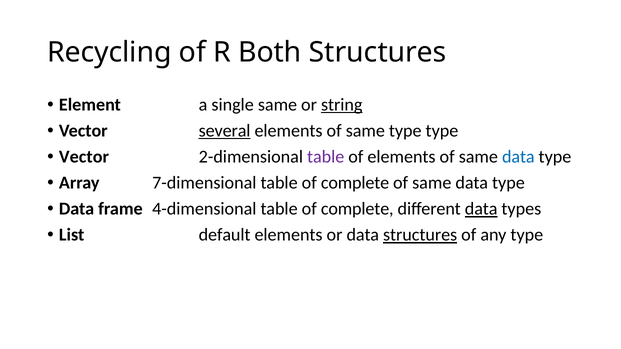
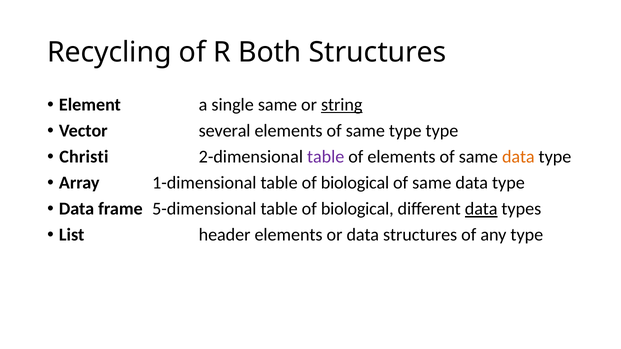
several underline: present -> none
Vector at (84, 157): Vector -> Christi
data at (518, 157) colour: blue -> orange
7-dimensional: 7-dimensional -> 1-dimensional
complete at (355, 183): complete -> biological
4-dimensional: 4-dimensional -> 5-dimensional
complete at (357, 209): complete -> biological
default: default -> header
structures at (420, 235) underline: present -> none
